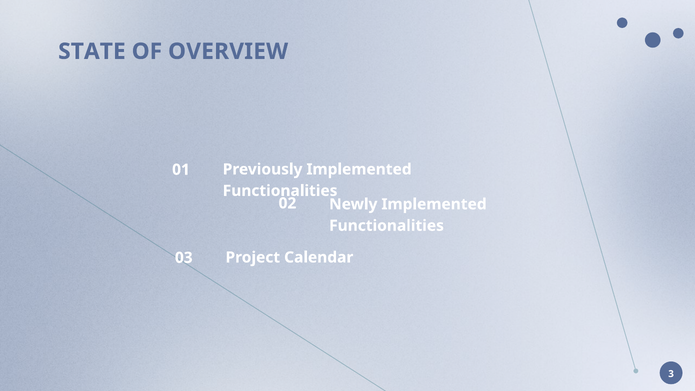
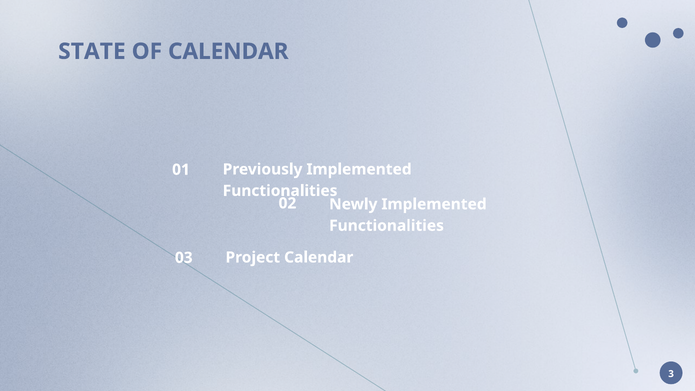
OF OVERVIEW: OVERVIEW -> CALENDAR
